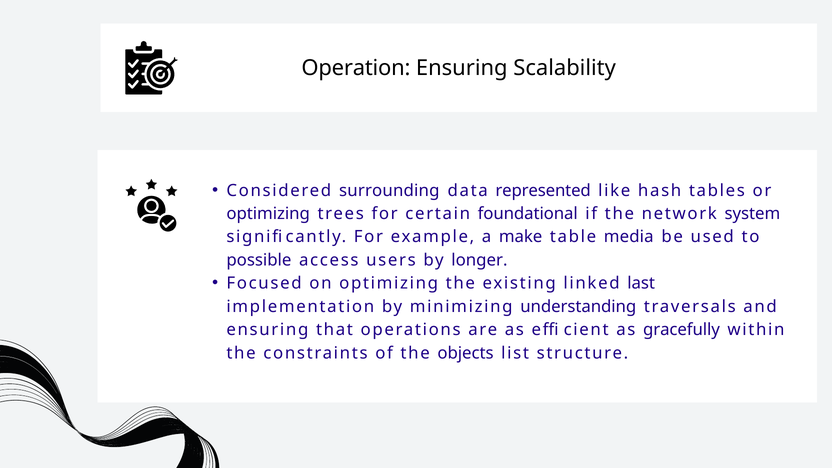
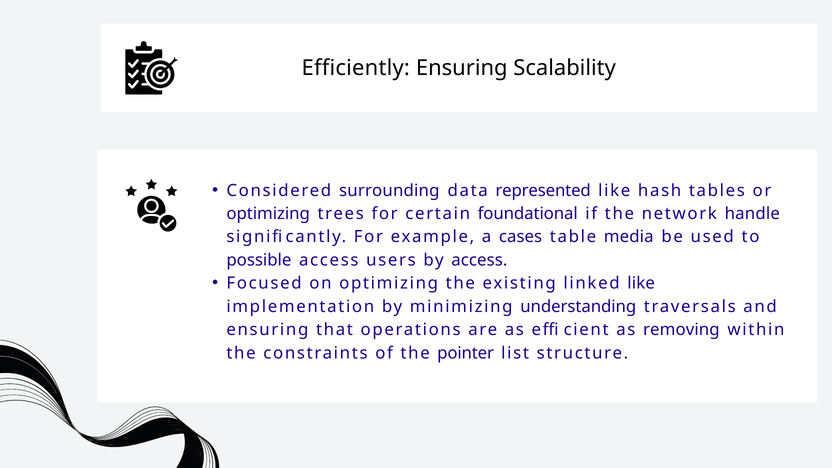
Operation: Operation -> Efficiently
system: system -> handle
make: make -> cases
by longer: longer -> access
linked last: last -> like
gracefully: gracefully -> removing
objects: objects -> pointer
